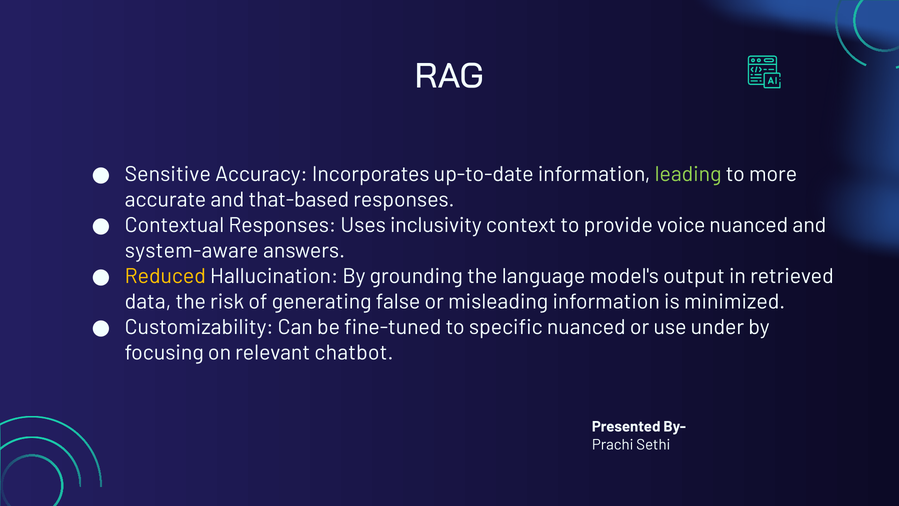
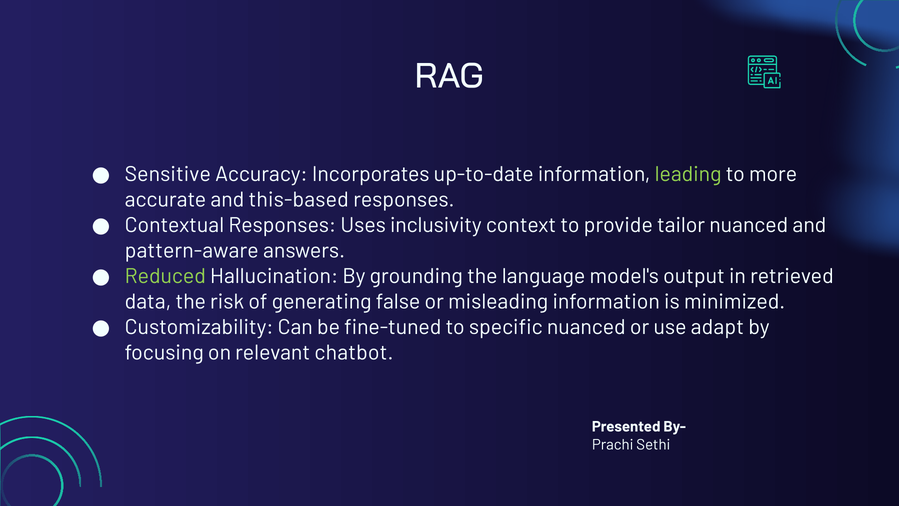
that-based: that-based -> this-based
voice: voice -> tailor
system-aware: system-aware -> pattern-aware
Reduced colour: yellow -> light green
under: under -> adapt
